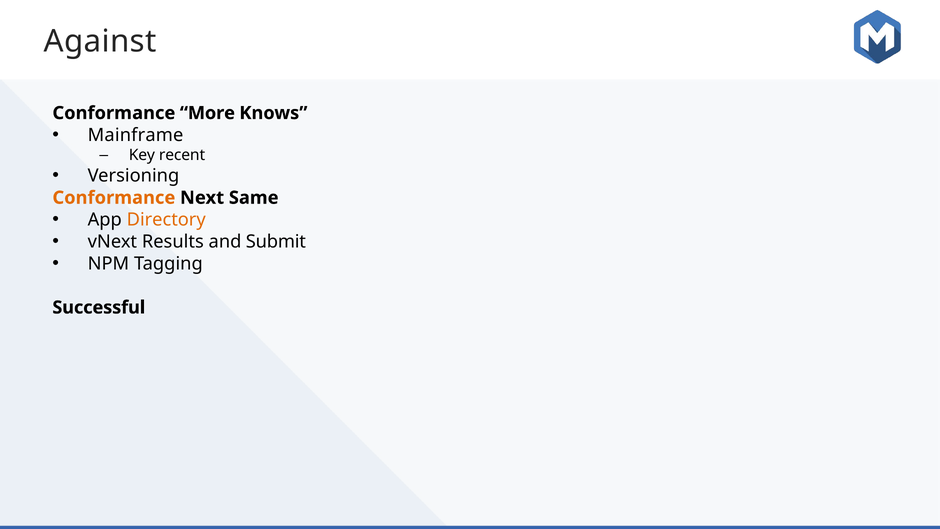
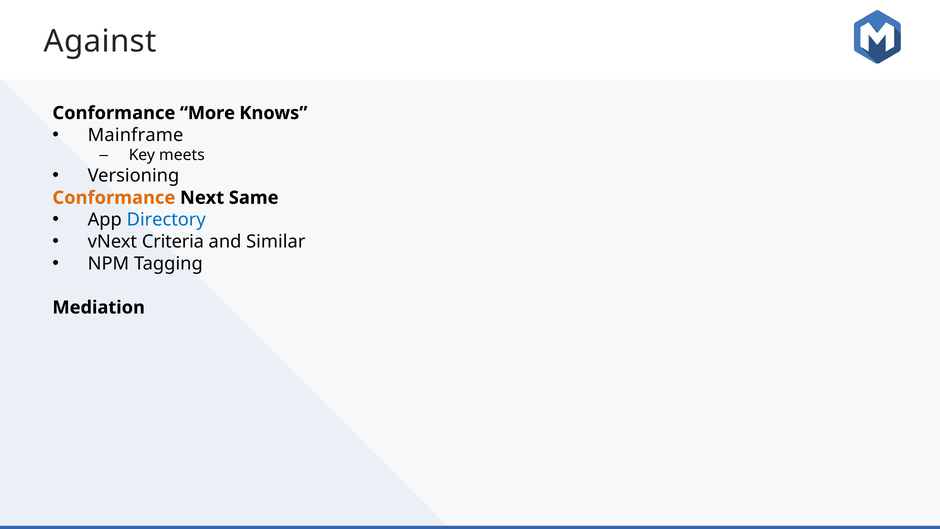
recent: recent -> meets
Directory colour: orange -> blue
Results: Results -> Criteria
Submit: Submit -> Similar
Successful: Successful -> Mediation
